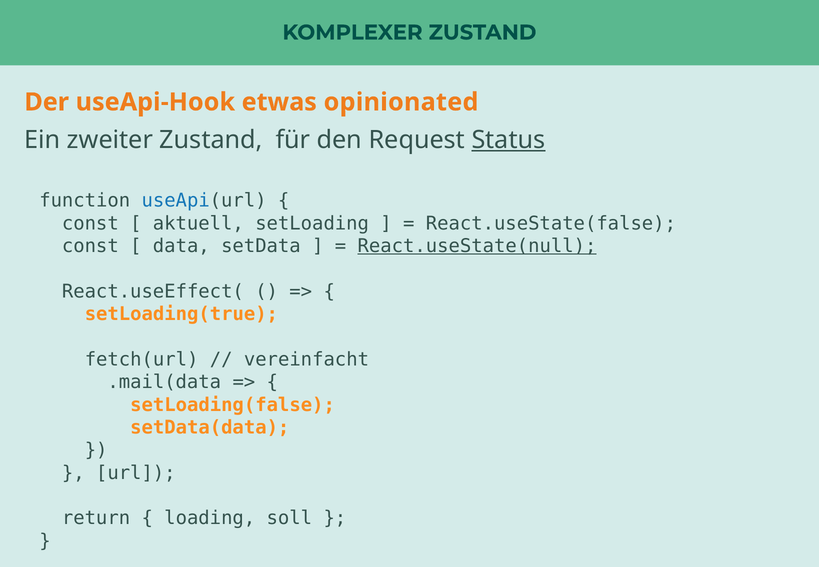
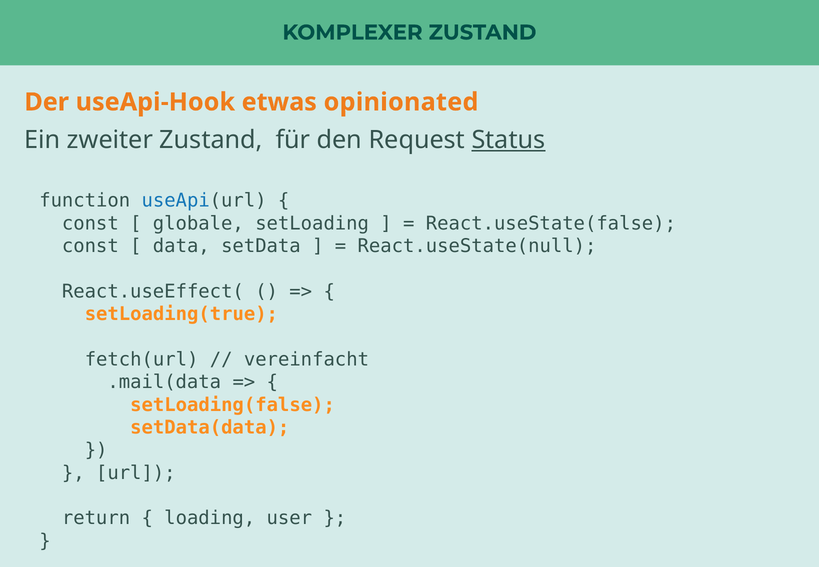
aktuell: aktuell -> globale
React.useState(null underline: present -> none
soll: soll -> user
